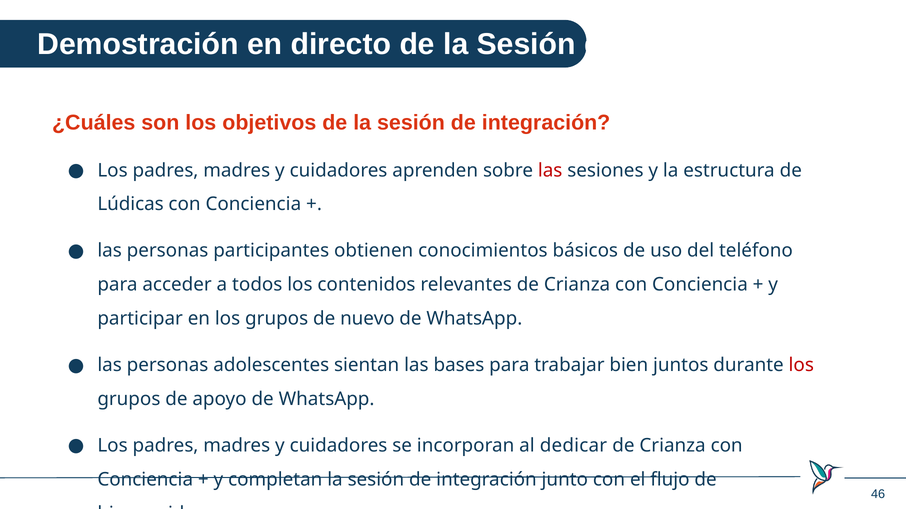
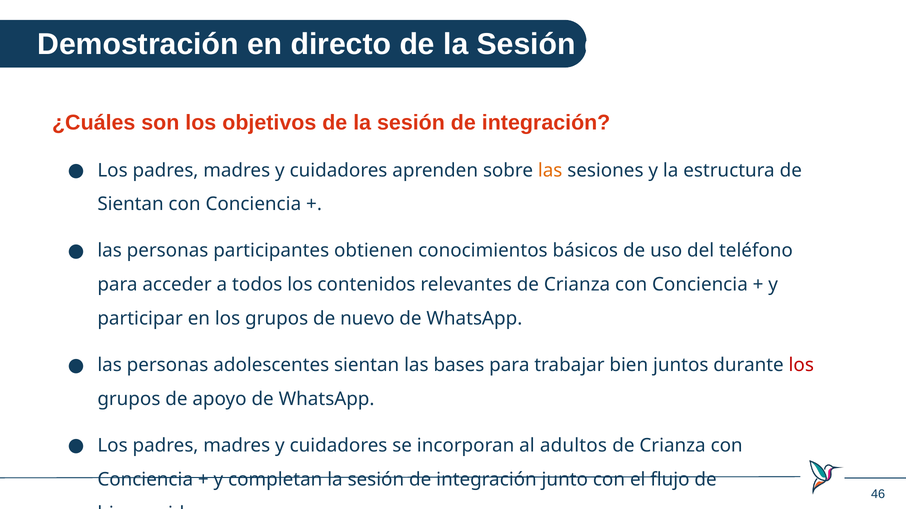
las at (550, 171) colour: red -> orange
Lúdicas at (131, 205): Lúdicas -> Sientan
dedicar: dedicar -> adultos
